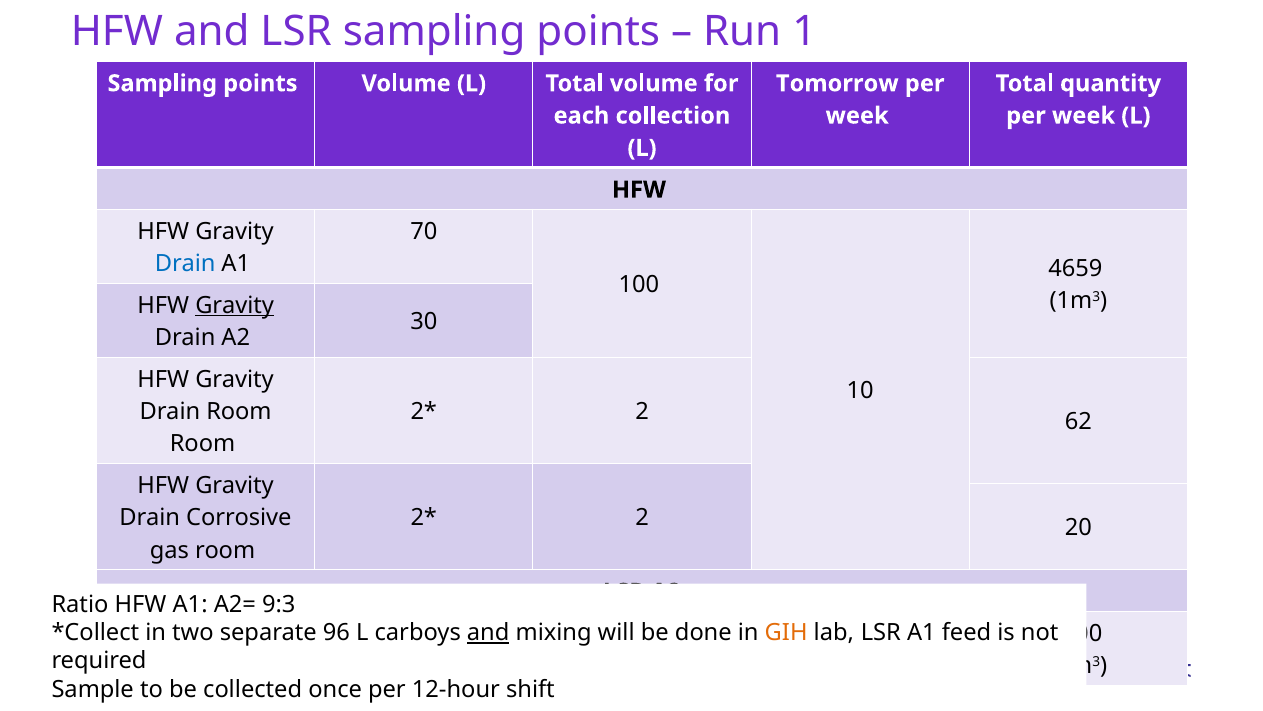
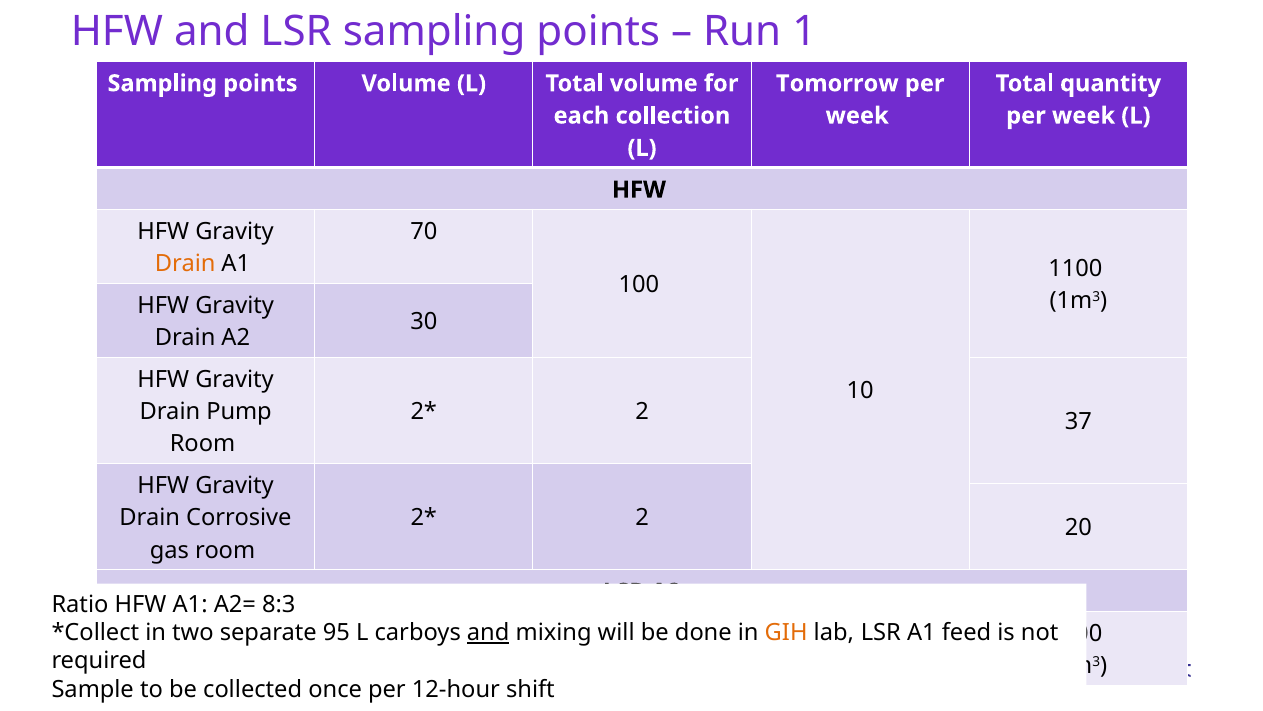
Drain at (185, 264) colour: blue -> orange
4659: 4659 -> 1100
Gravity at (235, 305) underline: present -> none
Drain Room: Room -> Pump
62: 62 -> 37
9:3: 9:3 -> 8:3
96: 96 -> 95
